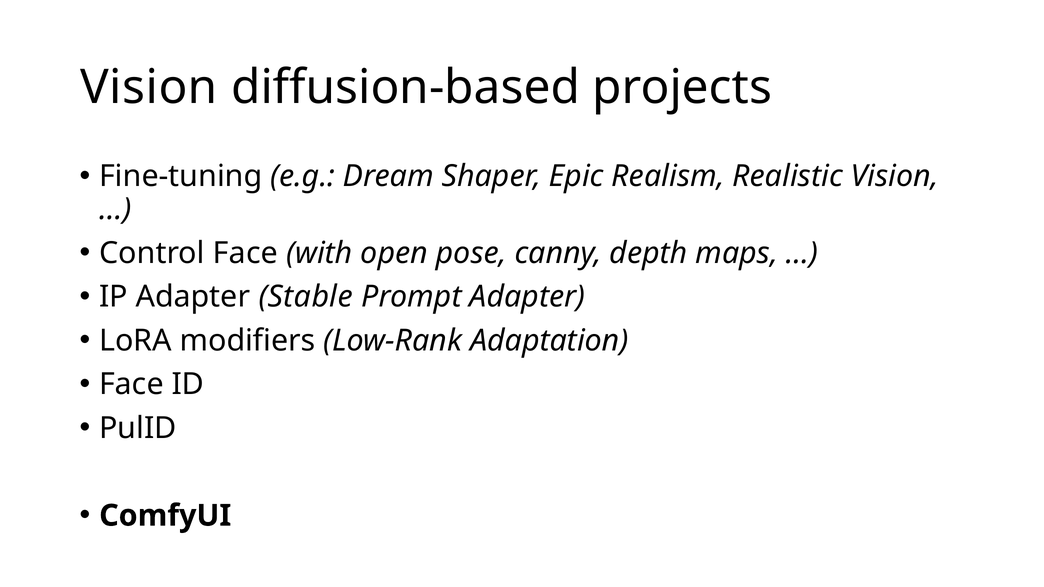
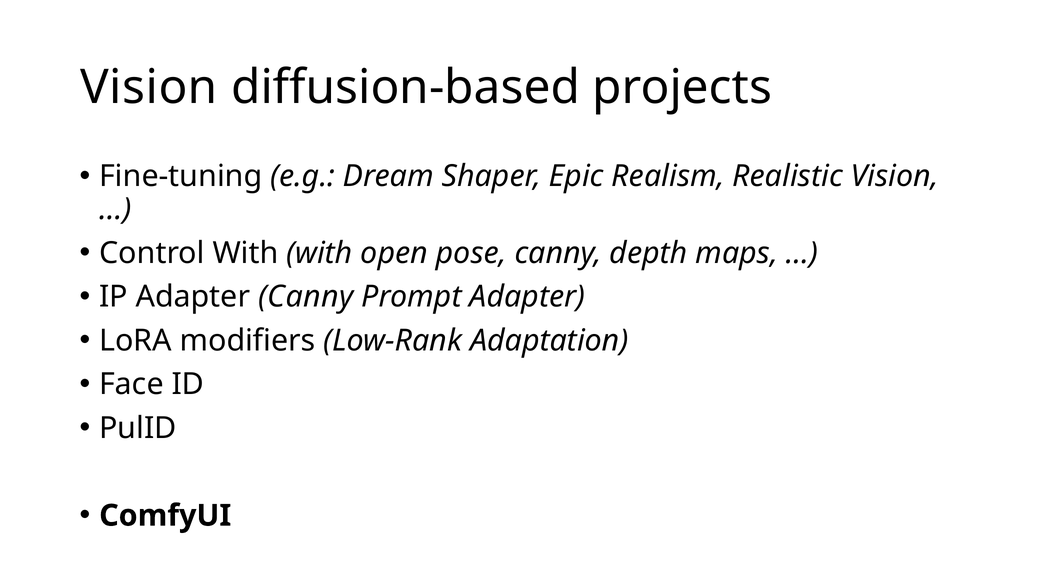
Control Face: Face -> With
Adapter Stable: Stable -> Canny
